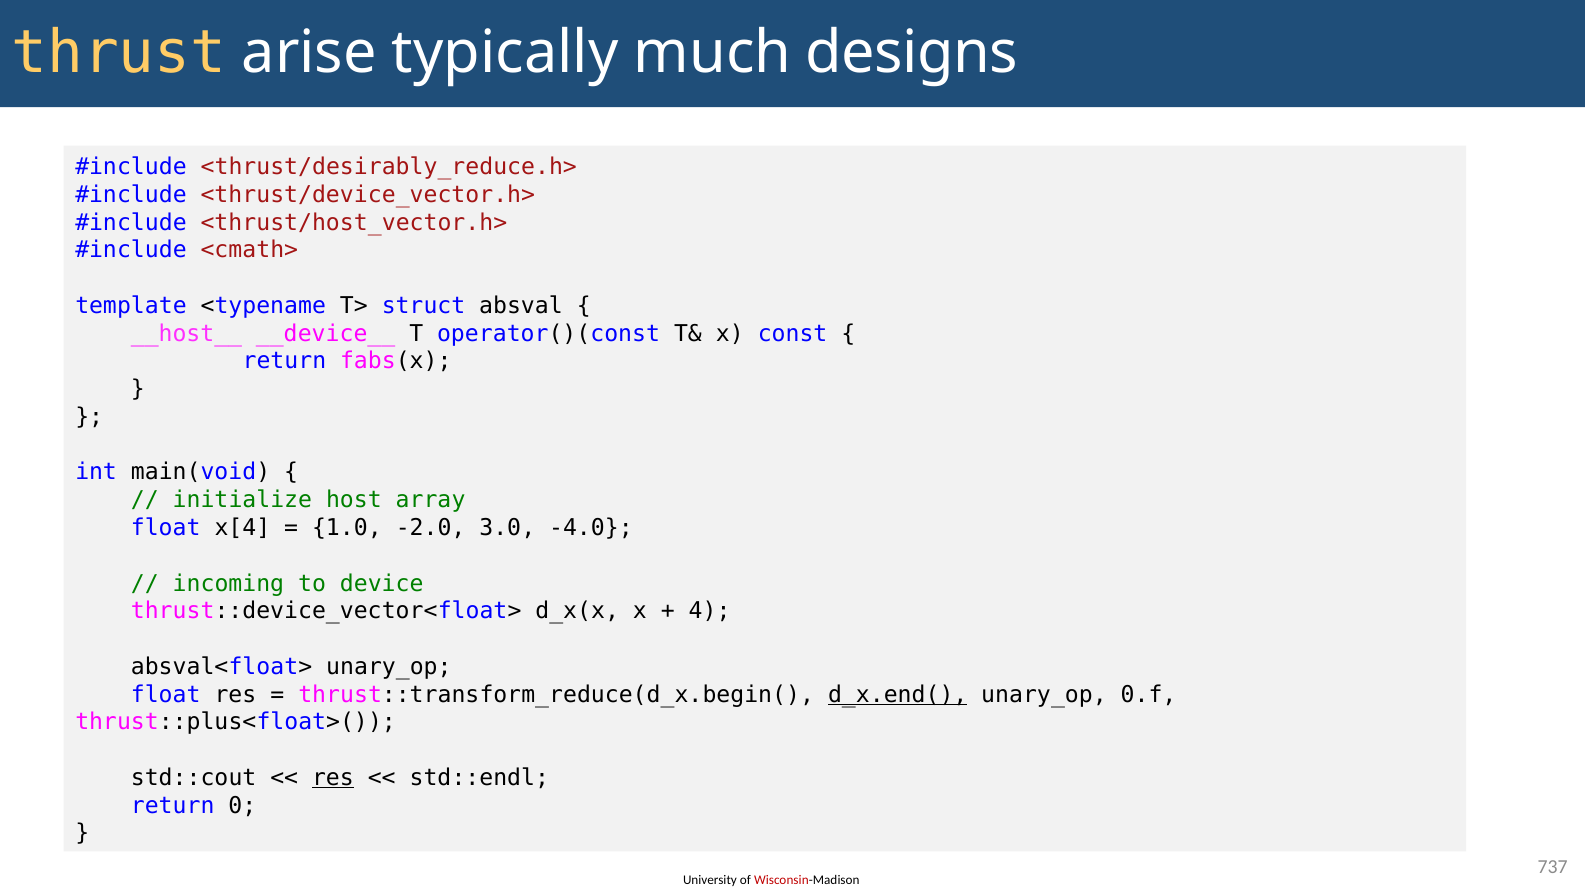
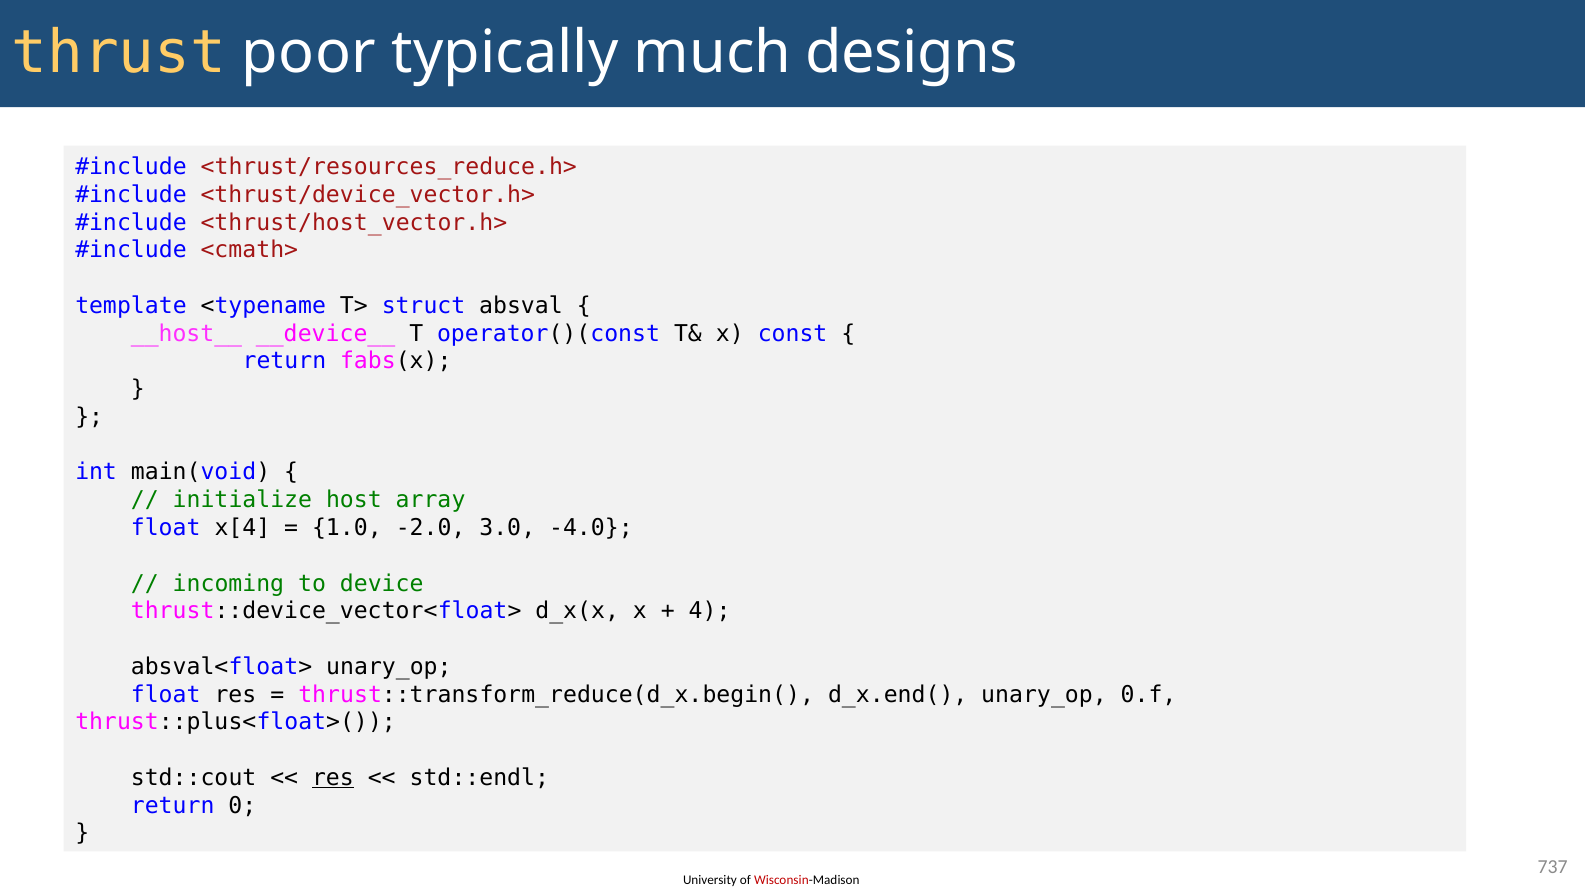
arise: arise -> poor
<thrust/desirably_reduce.h>: <thrust/desirably_reduce.h> -> <thrust/resources_reduce.h>
d_x.end( underline: present -> none
